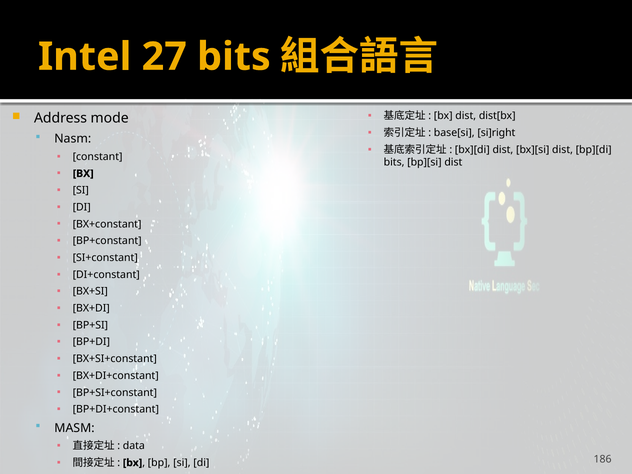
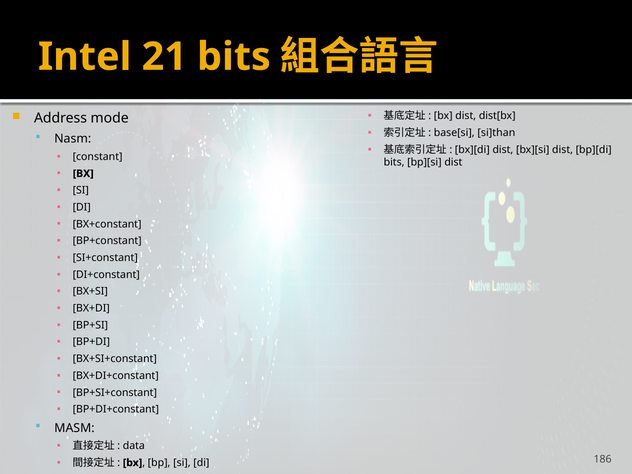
27: 27 -> 21
si]right: si]right -> si]than
